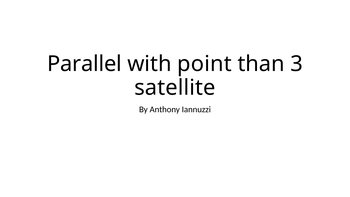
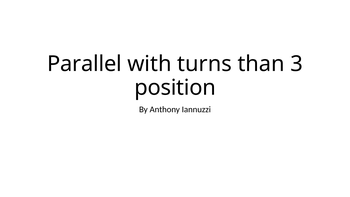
point: point -> turns
satellite: satellite -> position
